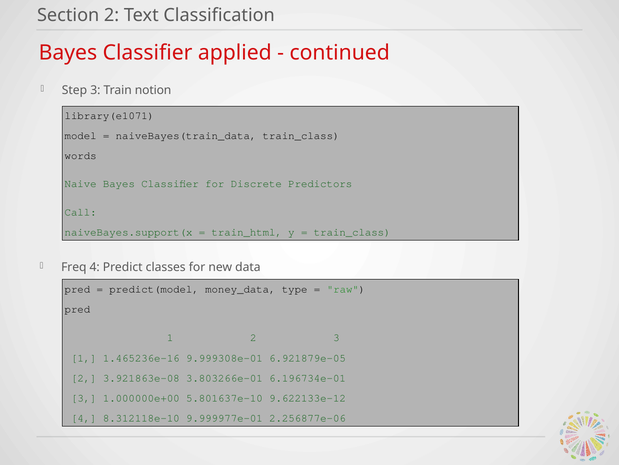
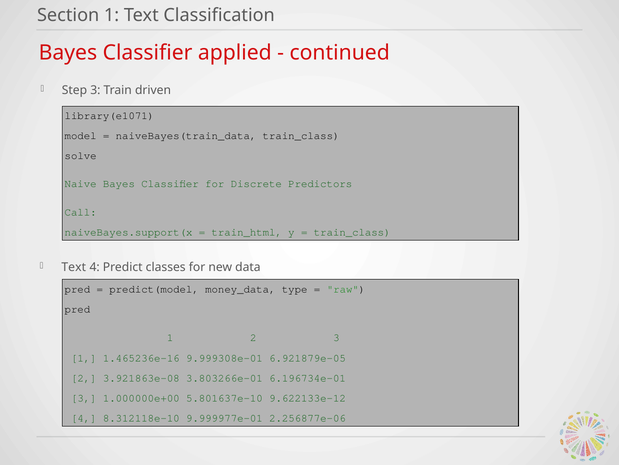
Section 2: 2 -> 1
notion: notion -> driven
words: words -> solve
Freq at (74, 267): Freq -> Text
